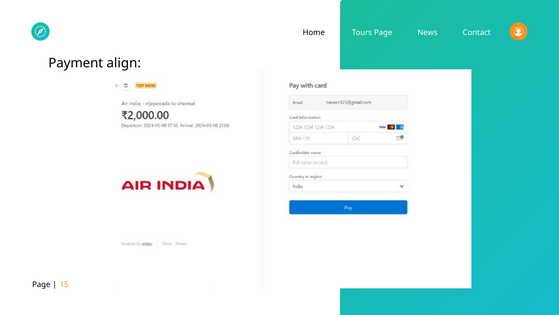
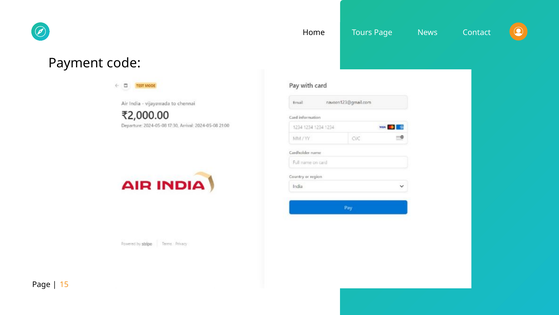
align: align -> code
